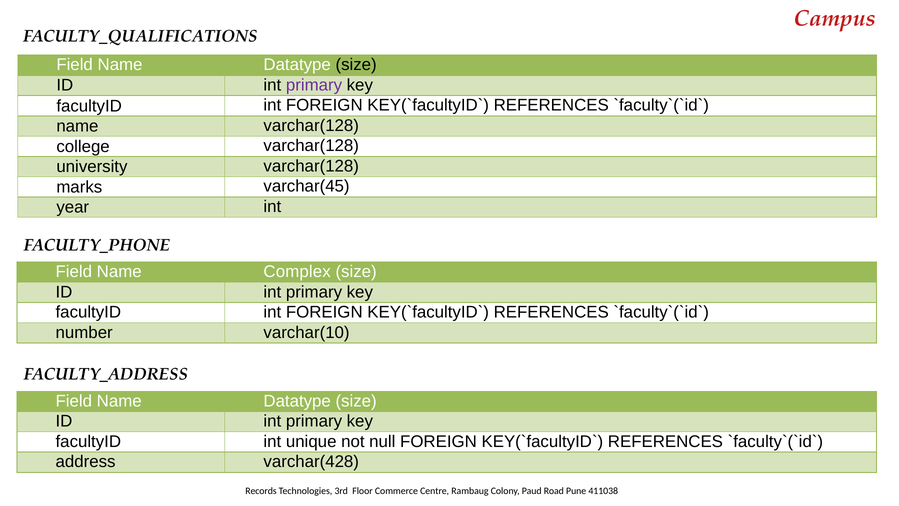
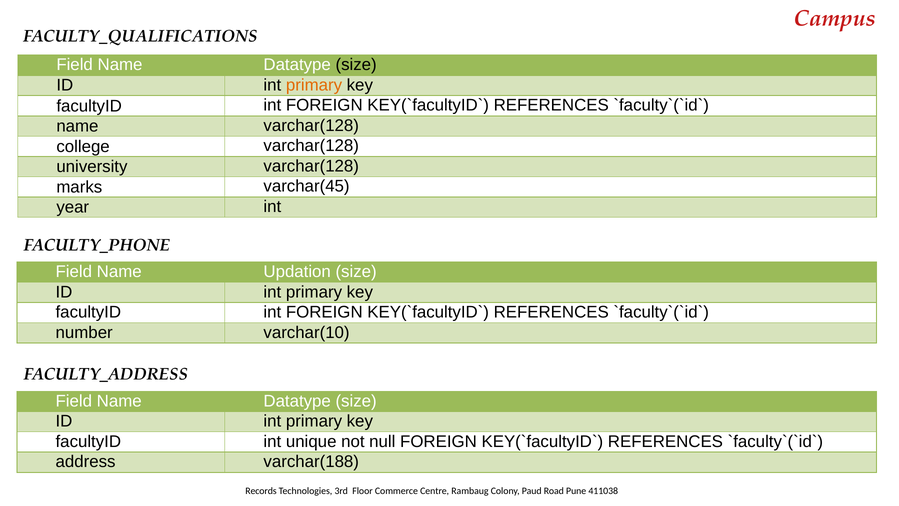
primary at (314, 85) colour: purple -> orange
Complex: Complex -> Updation
varchar(428: varchar(428 -> varchar(188
